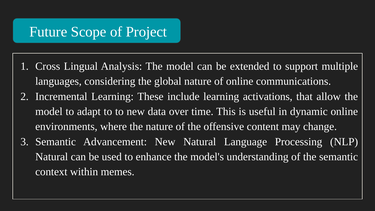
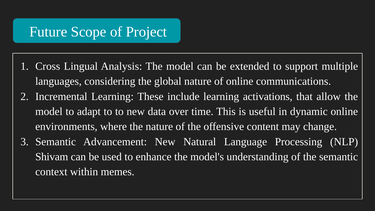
Natural at (52, 157): Natural -> Shivam
